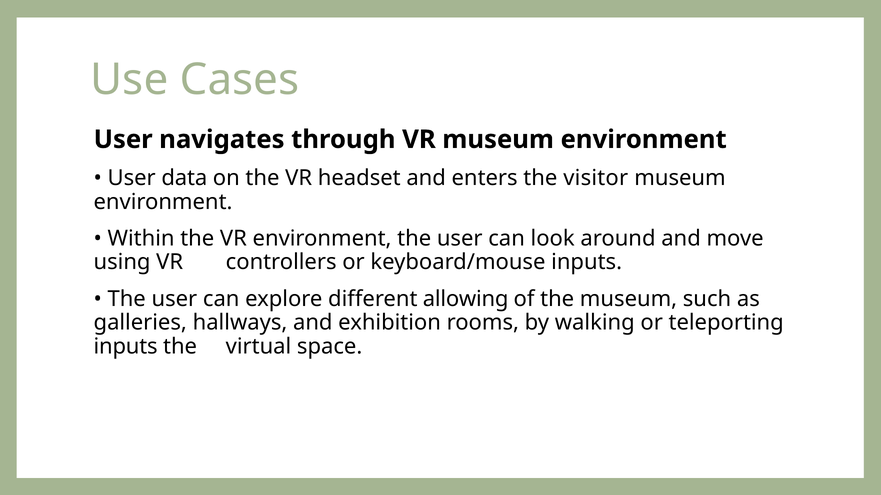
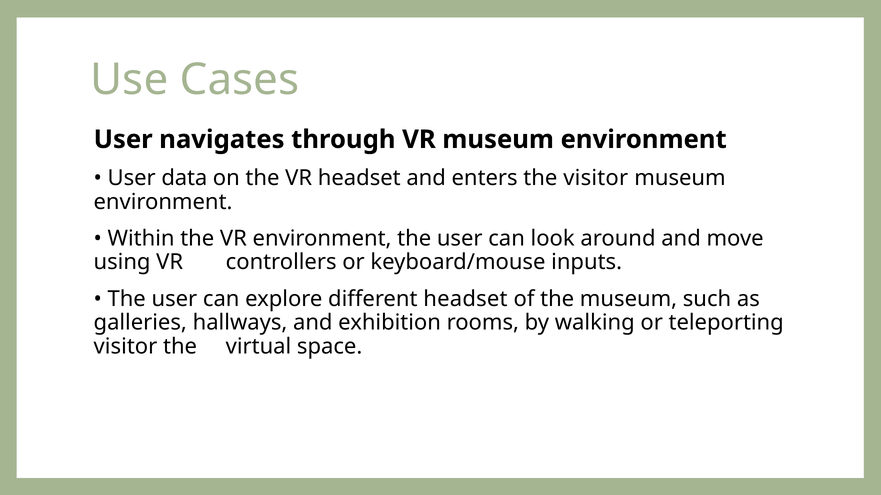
different allowing: allowing -> headset
inputs at (126, 347): inputs -> visitor
